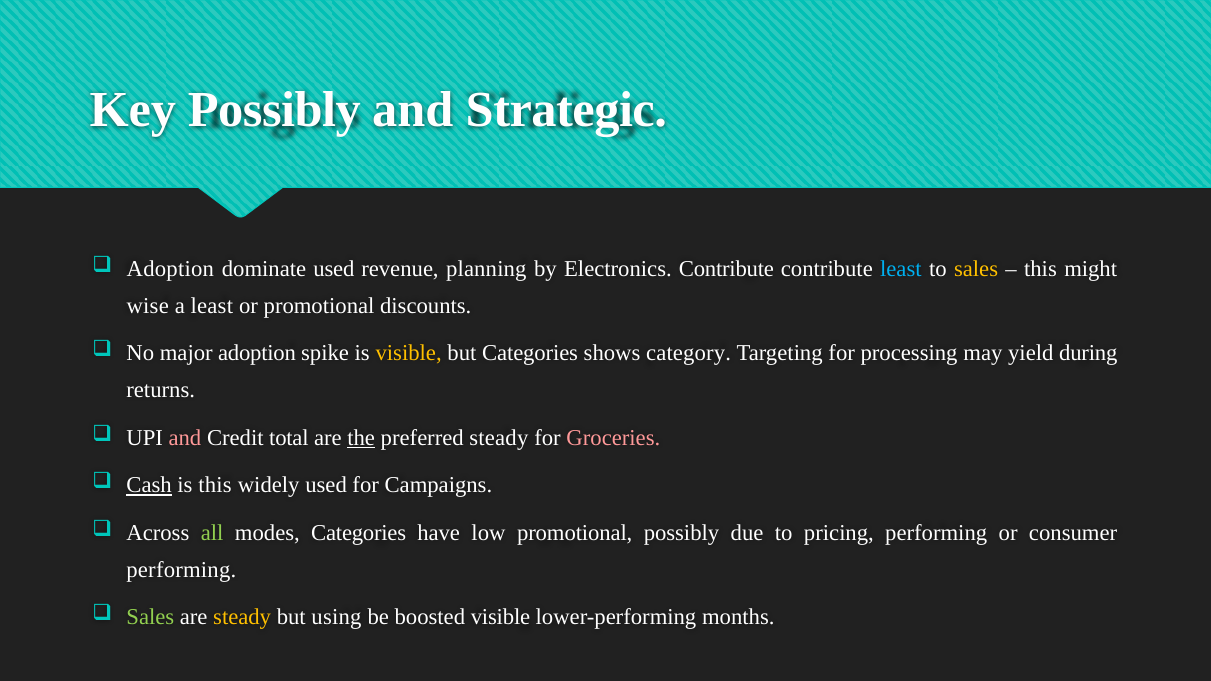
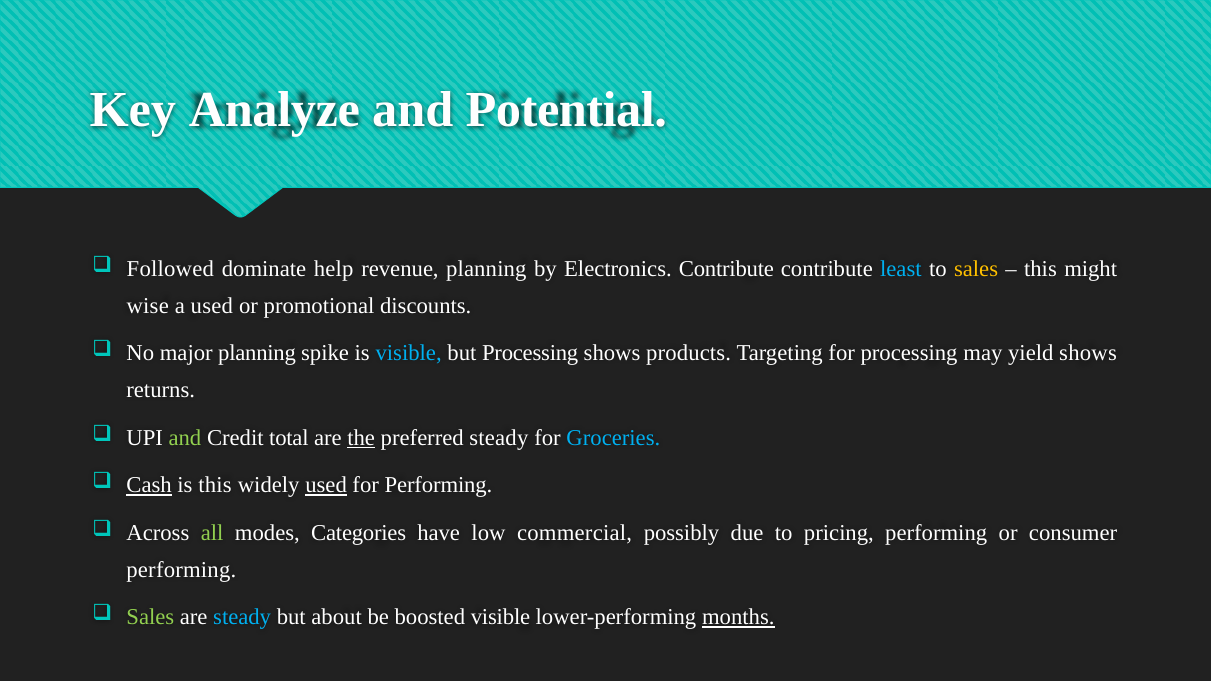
Key Possibly: Possibly -> Analyze
Strategic: Strategic -> Potential
Adoption at (170, 269): Adoption -> Followed
dominate used: used -> help
a least: least -> used
major adoption: adoption -> planning
visible at (409, 353) colour: yellow -> light blue
but Categories: Categories -> Processing
category: category -> products
yield during: during -> shows
and at (185, 438) colour: pink -> light green
Groceries colour: pink -> light blue
used at (326, 485) underline: none -> present
for Campaigns: Campaigns -> Performing
low promotional: promotional -> commercial
steady at (242, 617) colour: yellow -> light blue
using: using -> about
months underline: none -> present
